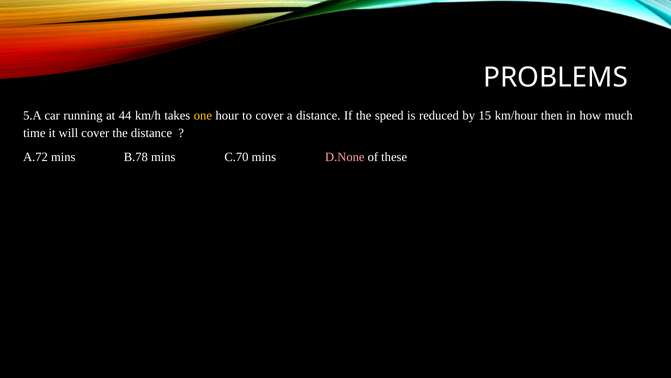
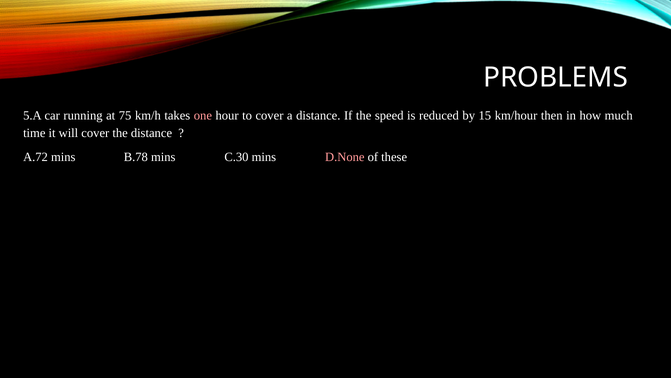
44: 44 -> 75
one colour: yellow -> pink
C.70: C.70 -> C.30
